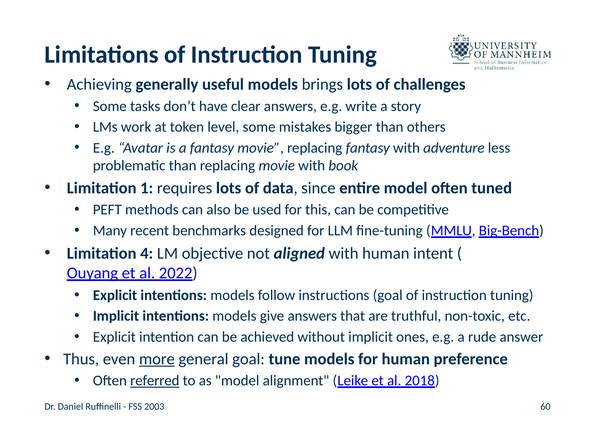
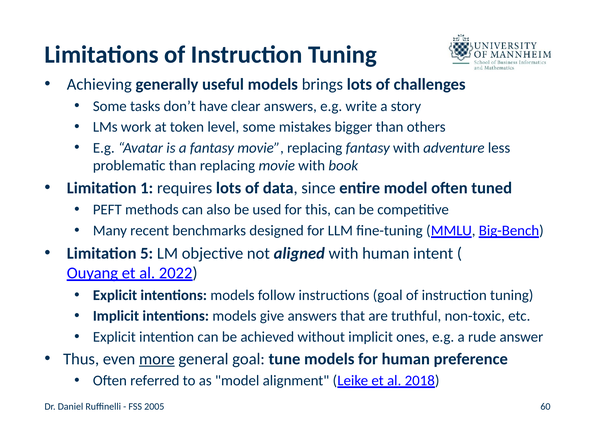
4: 4 -> 5
referred underline: present -> none
2003: 2003 -> 2005
